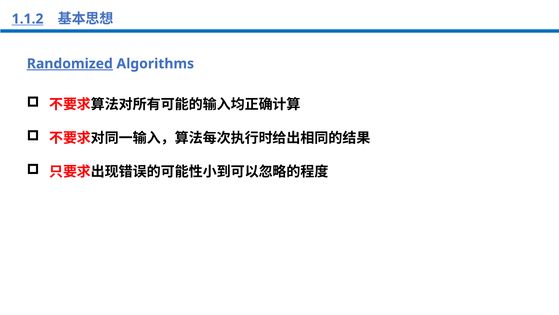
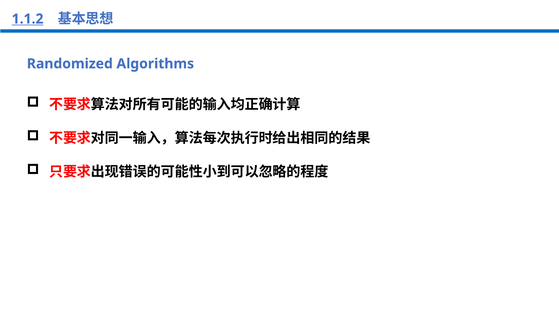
Randomized underline: present -> none
